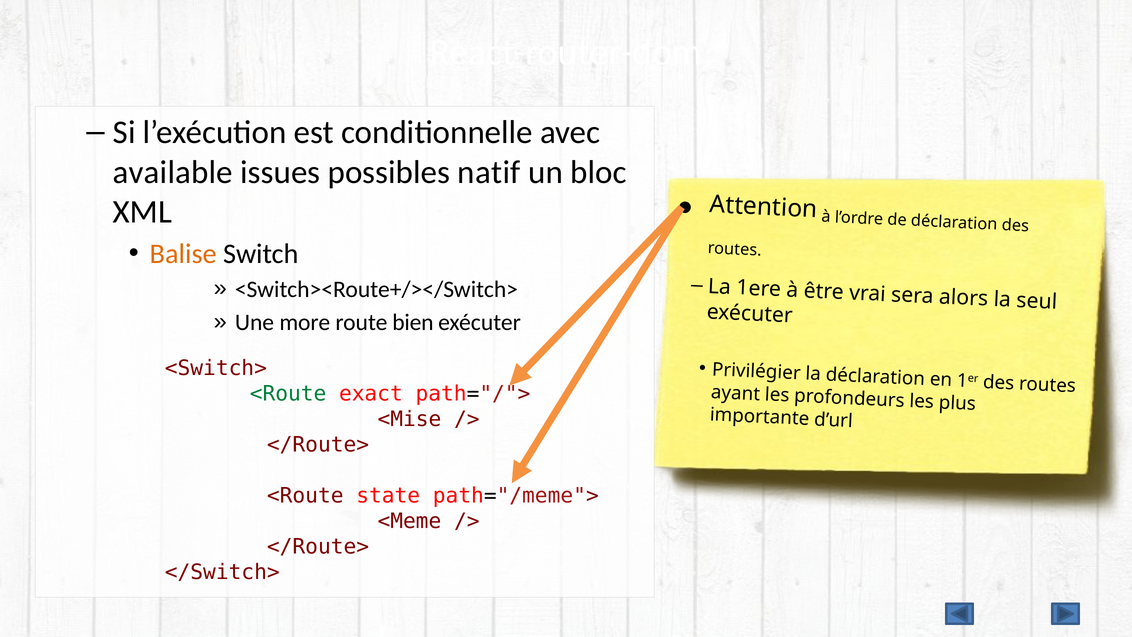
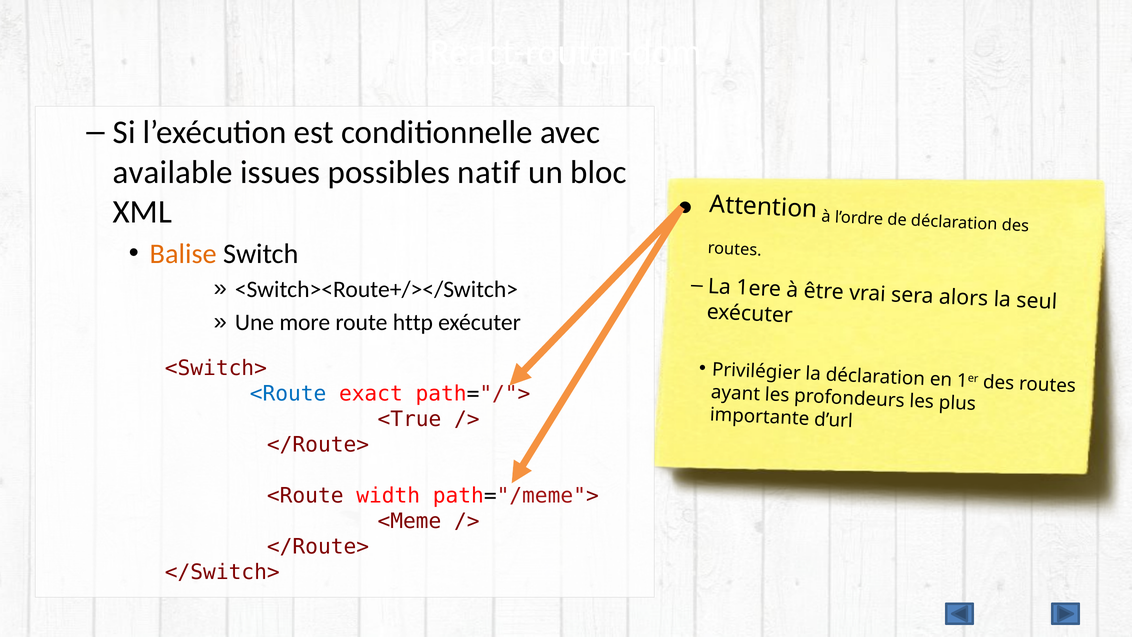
bien: bien -> http
<Route at (288, 394) colour: green -> blue
<Mise: <Mise -> <True
state: state -> width
